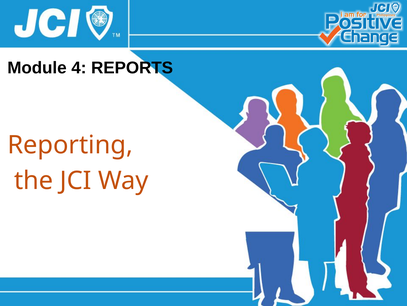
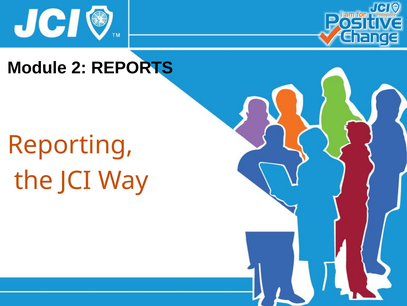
4: 4 -> 2
